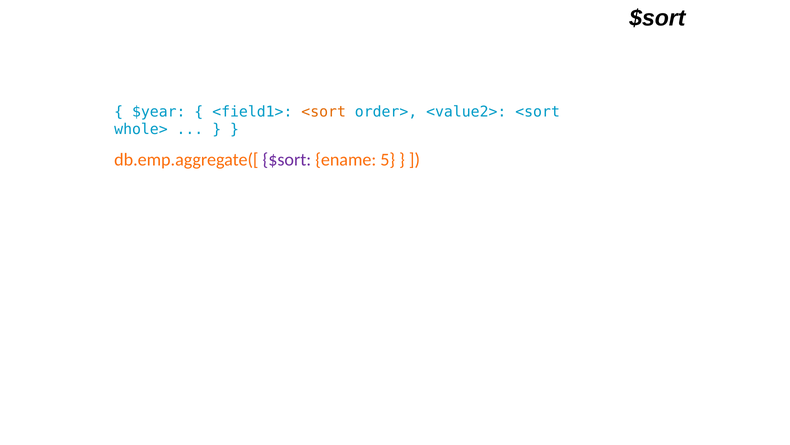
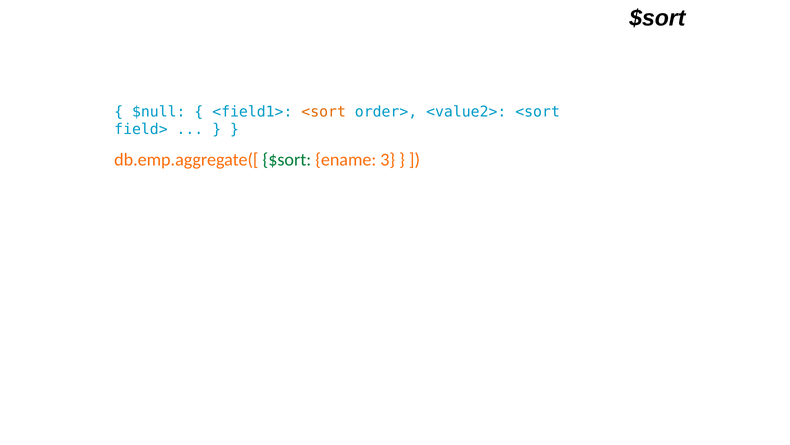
$year: $year -> $null
whole>: whole> -> field>
$sort at (287, 160) colour: purple -> green
5: 5 -> 3
